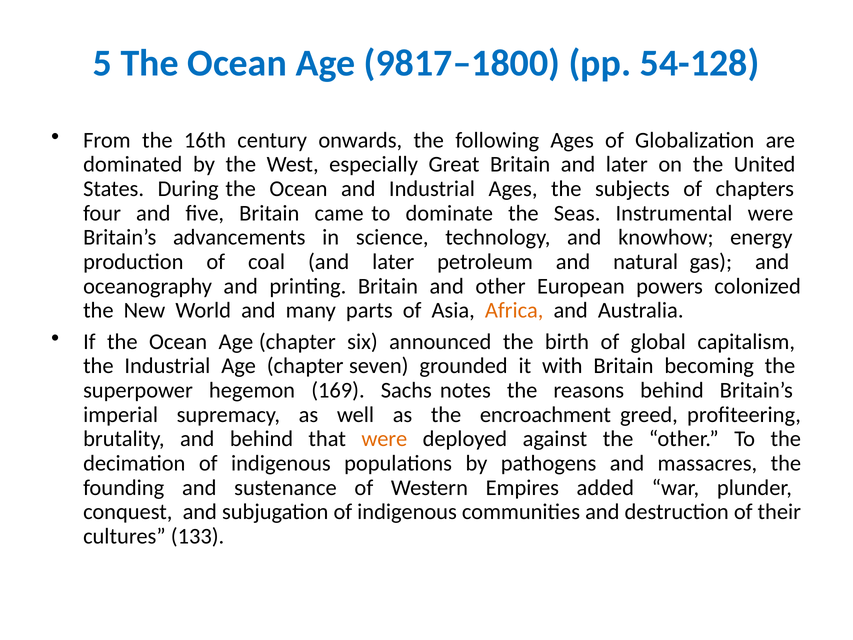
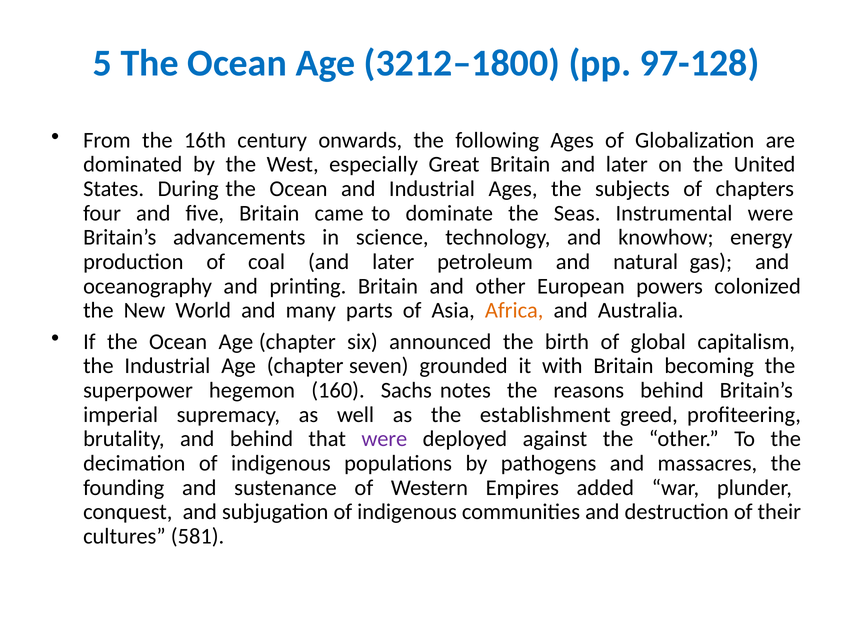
9817–1800: 9817–1800 -> 3212–1800
54-128: 54-128 -> 97-128
169: 169 -> 160
encroachment: encroachment -> establishment
were at (384, 439) colour: orange -> purple
133: 133 -> 581
